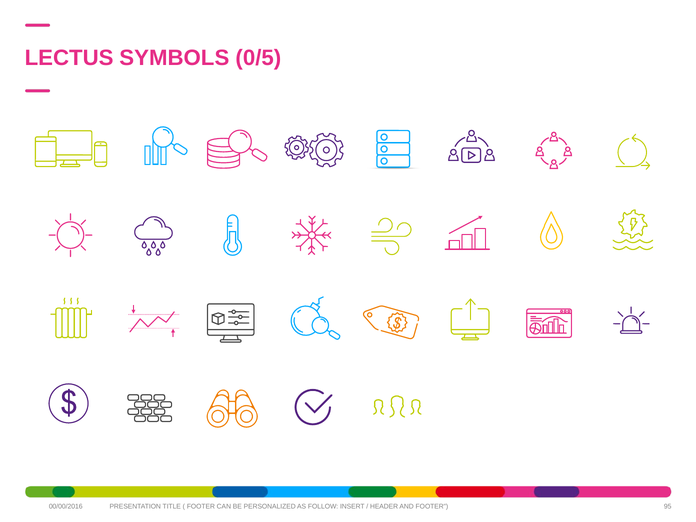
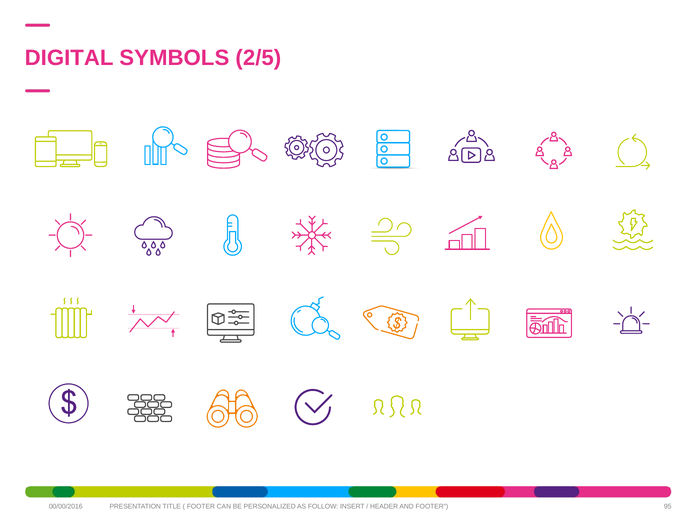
LECTUS: LECTUS -> DIGITAL
0/5: 0/5 -> 2/5
